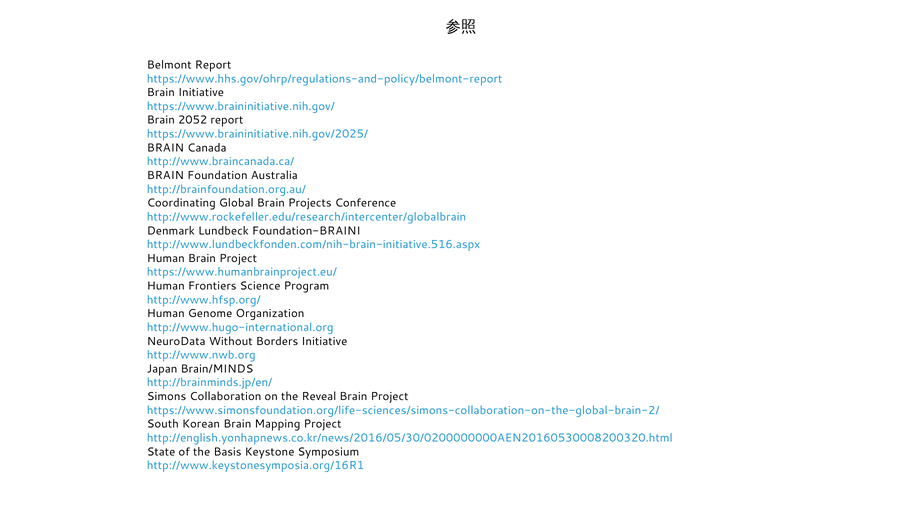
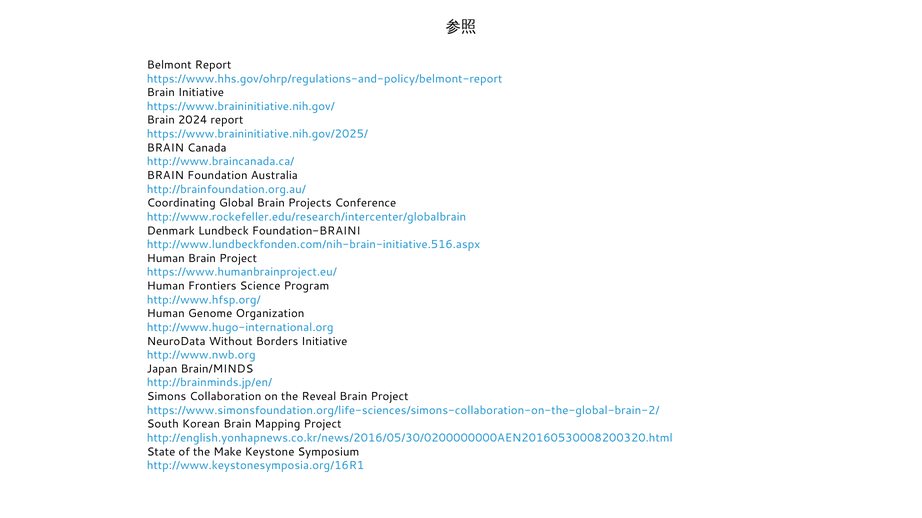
2052: 2052 -> 2024
Basis: Basis -> Make
